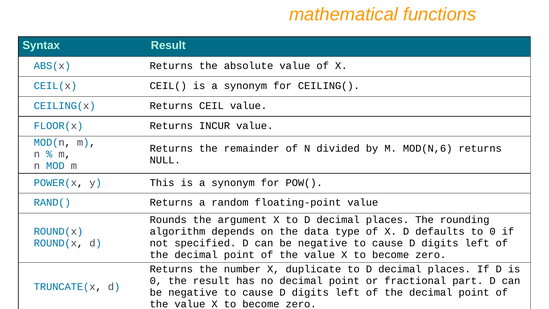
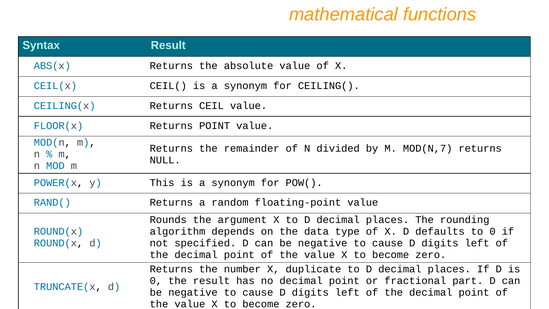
Returns INCUR: INCUR -> POINT
MOD(N,6: MOD(N,6 -> MOD(N,7
